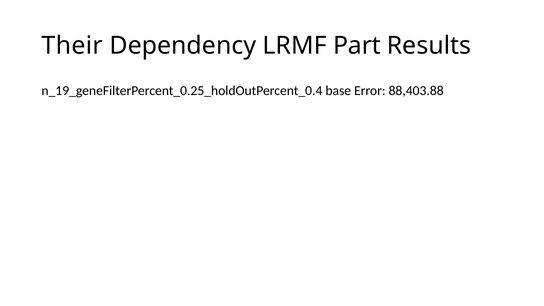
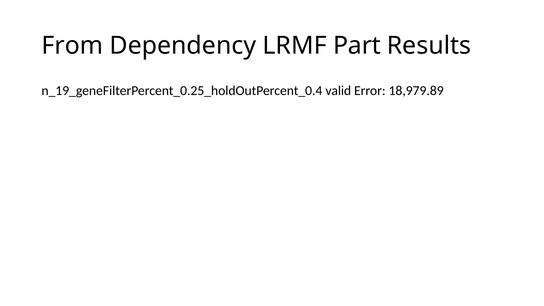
Their: Their -> From
base: base -> valid
88,403.88: 88,403.88 -> 18,979.89
